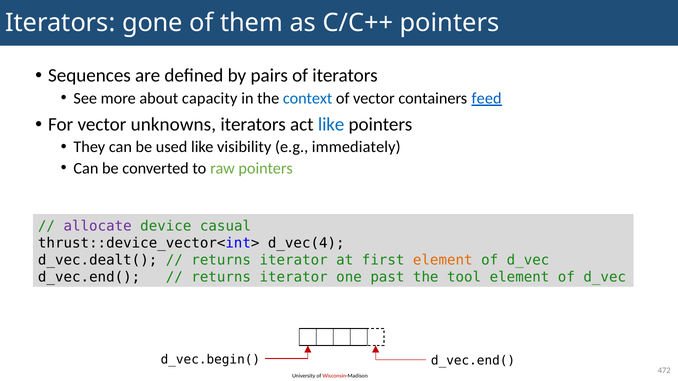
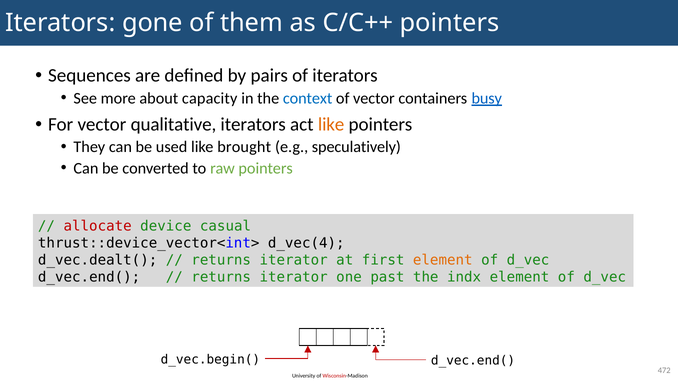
feed: feed -> busy
unknowns: unknowns -> qualitative
like at (331, 125) colour: blue -> orange
visibility: visibility -> brought
immediately: immediately -> speculatively
allocate colour: purple -> red
tool: tool -> indx
